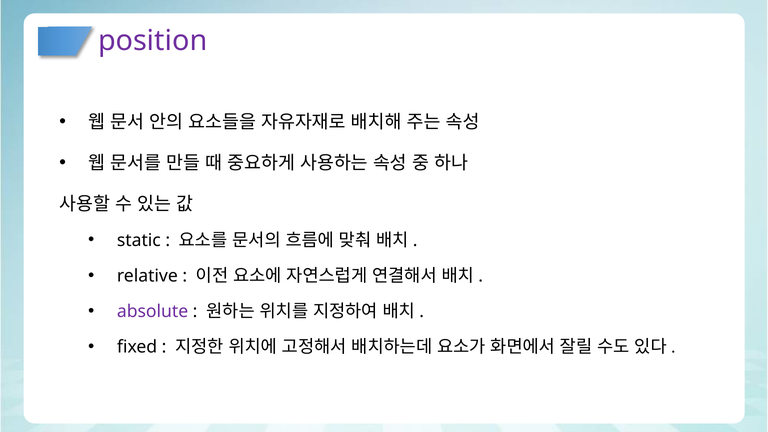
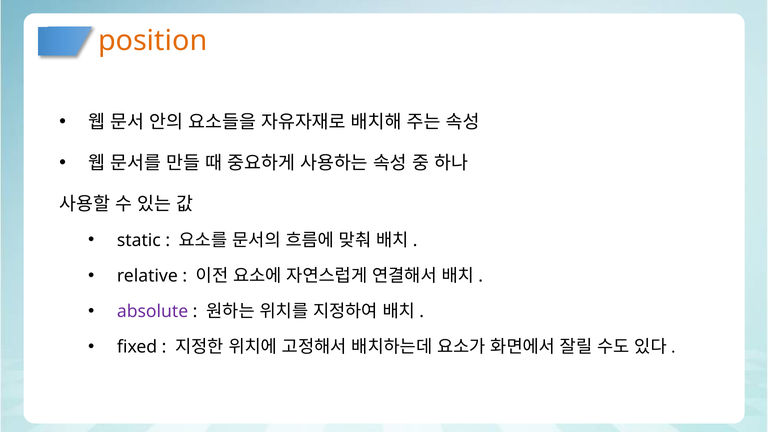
position colour: purple -> orange
